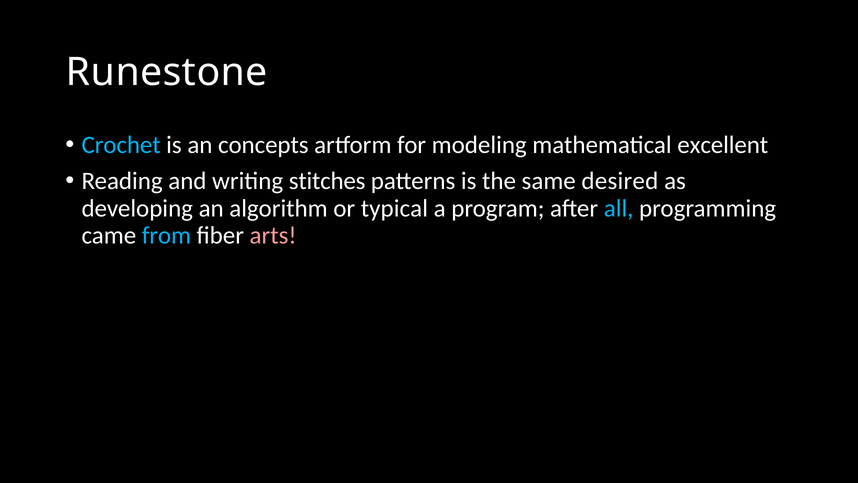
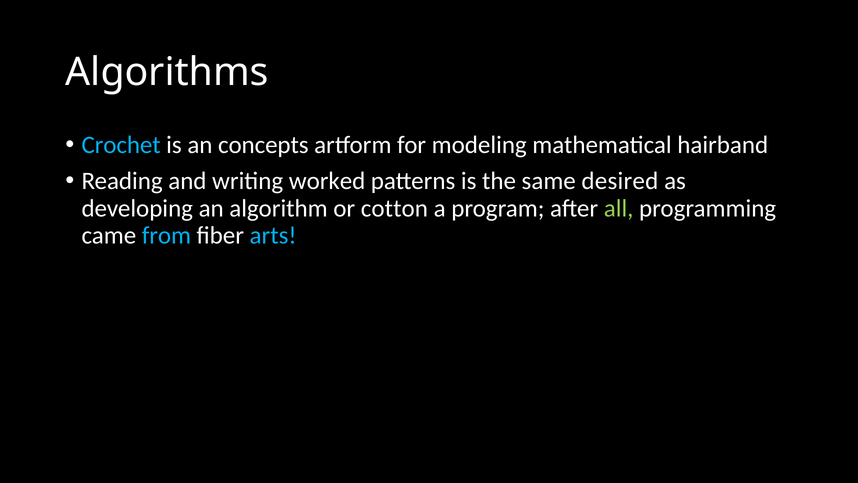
Runestone: Runestone -> Algorithms
excellent: excellent -> hairband
stitches: stitches -> worked
typical: typical -> cotton
all colour: light blue -> light green
arts colour: pink -> light blue
